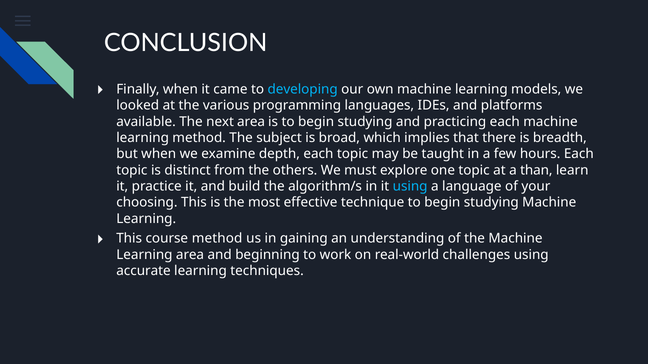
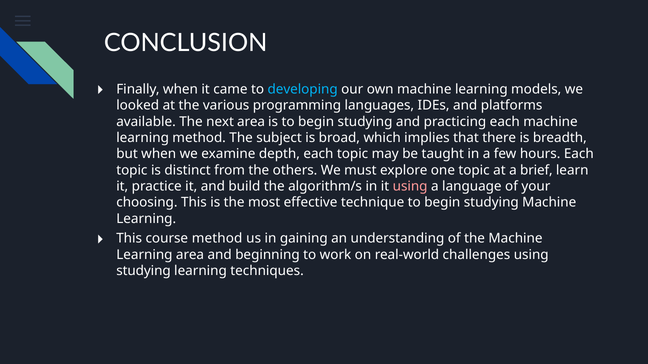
than: than -> brief
using at (410, 187) colour: light blue -> pink
accurate at (143, 271): accurate -> studying
